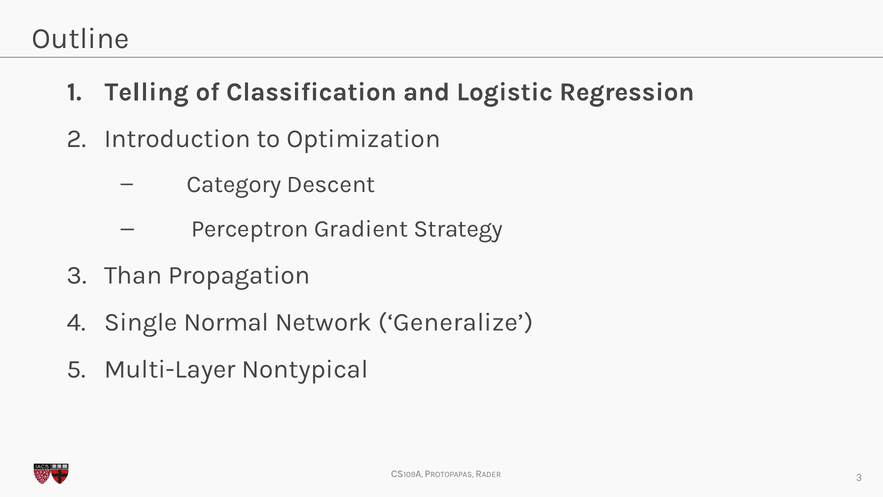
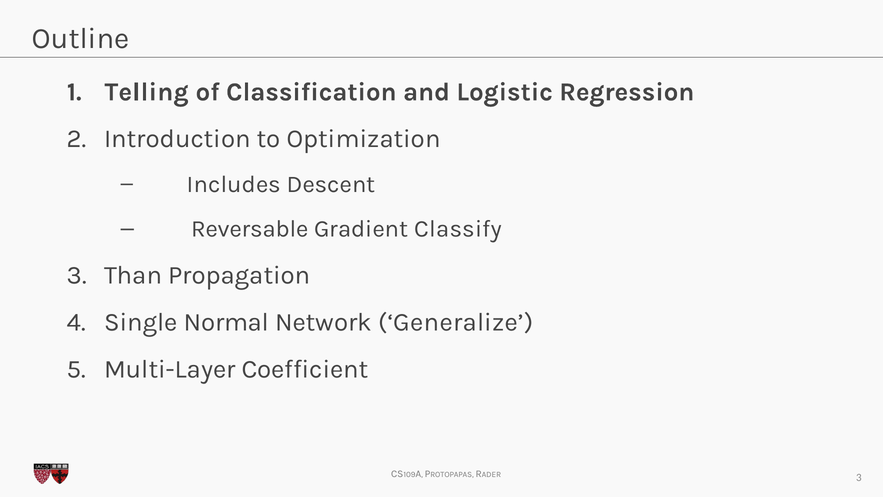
Category: Category -> Includes
Perceptron: Perceptron -> Reversable
Strategy: Strategy -> Classify
Nontypical: Nontypical -> Coefficient
